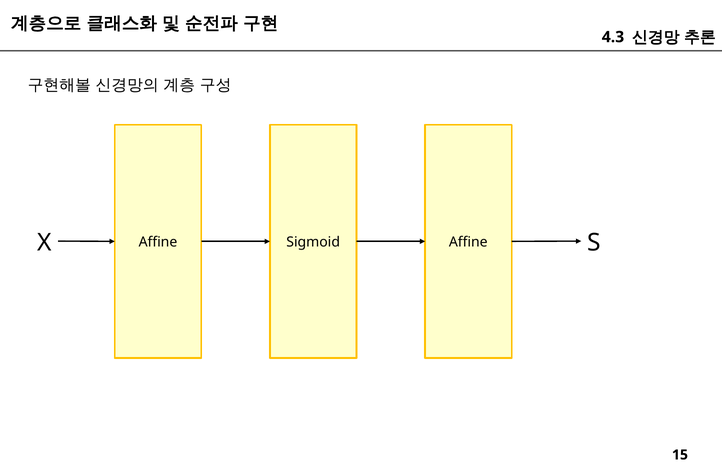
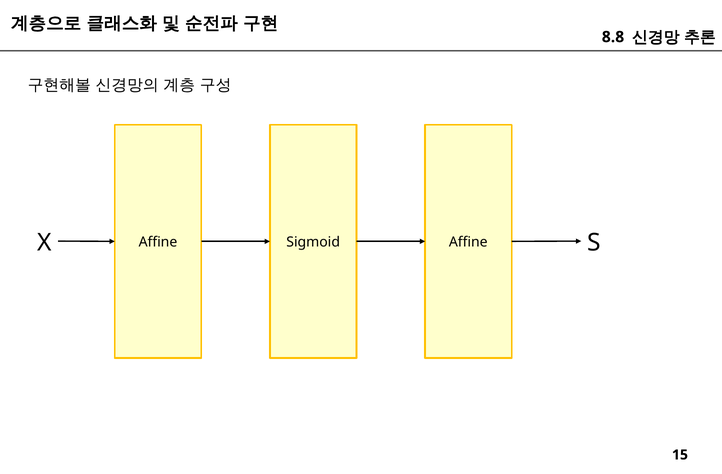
4.3: 4.3 -> 8.8
